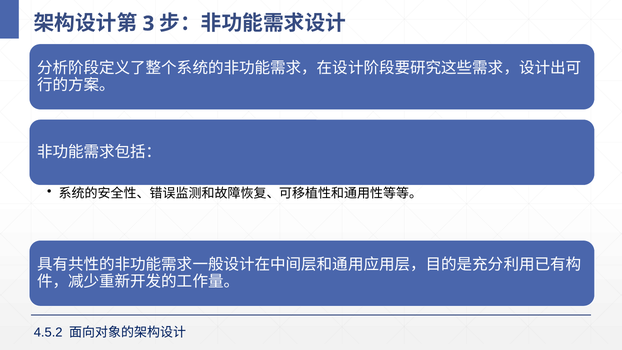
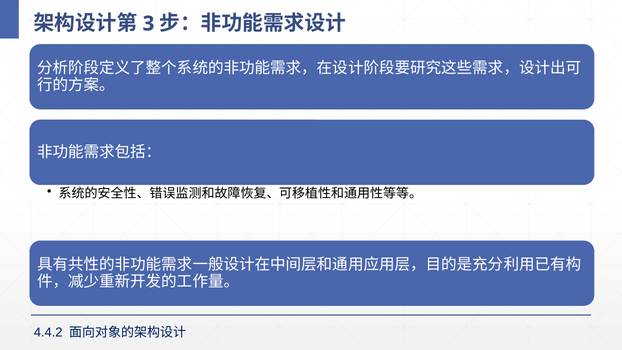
4.5.2: 4.5.2 -> 4.4.2
